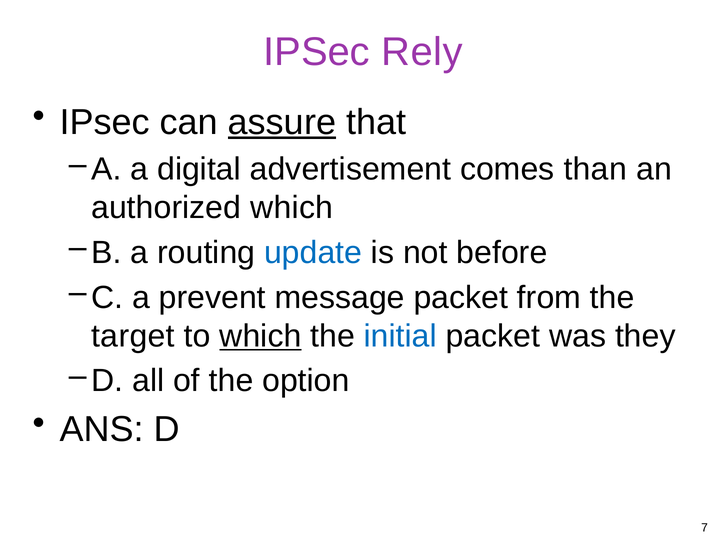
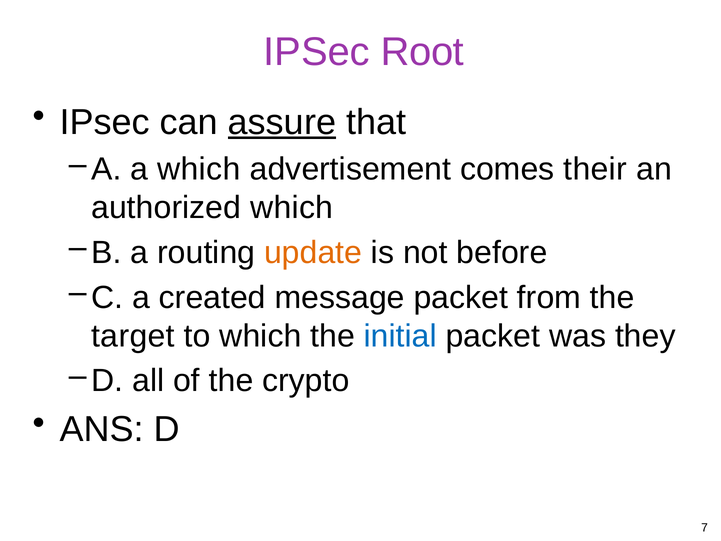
Rely: Rely -> Root
a digital: digital -> which
than: than -> their
update colour: blue -> orange
prevent: prevent -> created
which at (260, 336) underline: present -> none
option: option -> crypto
